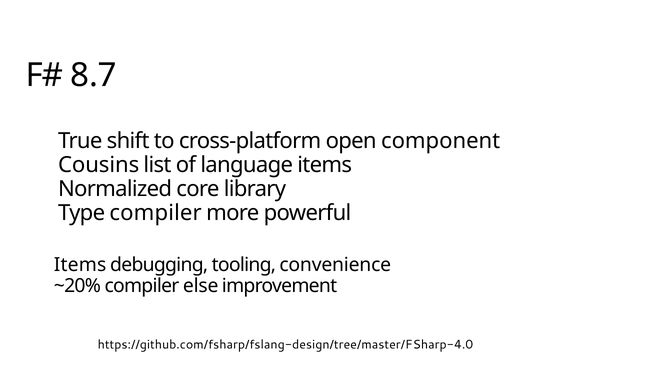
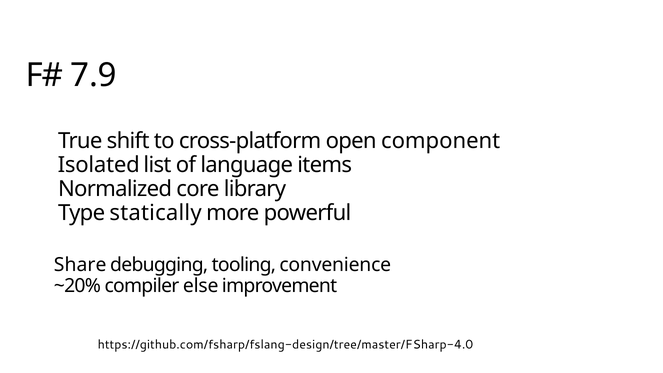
8.7: 8.7 -> 7.9
Cousins: Cousins -> Isolated
Type compiler: compiler -> statically
Items at (80, 265): Items -> Share
